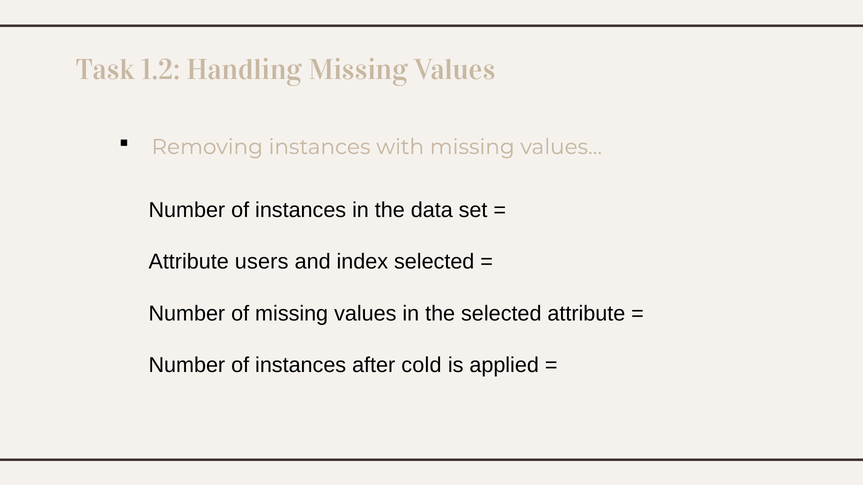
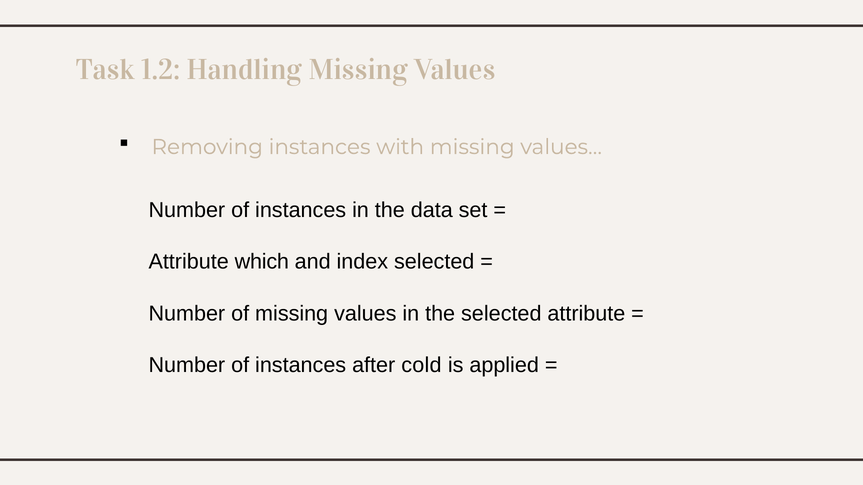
users: users -> which
